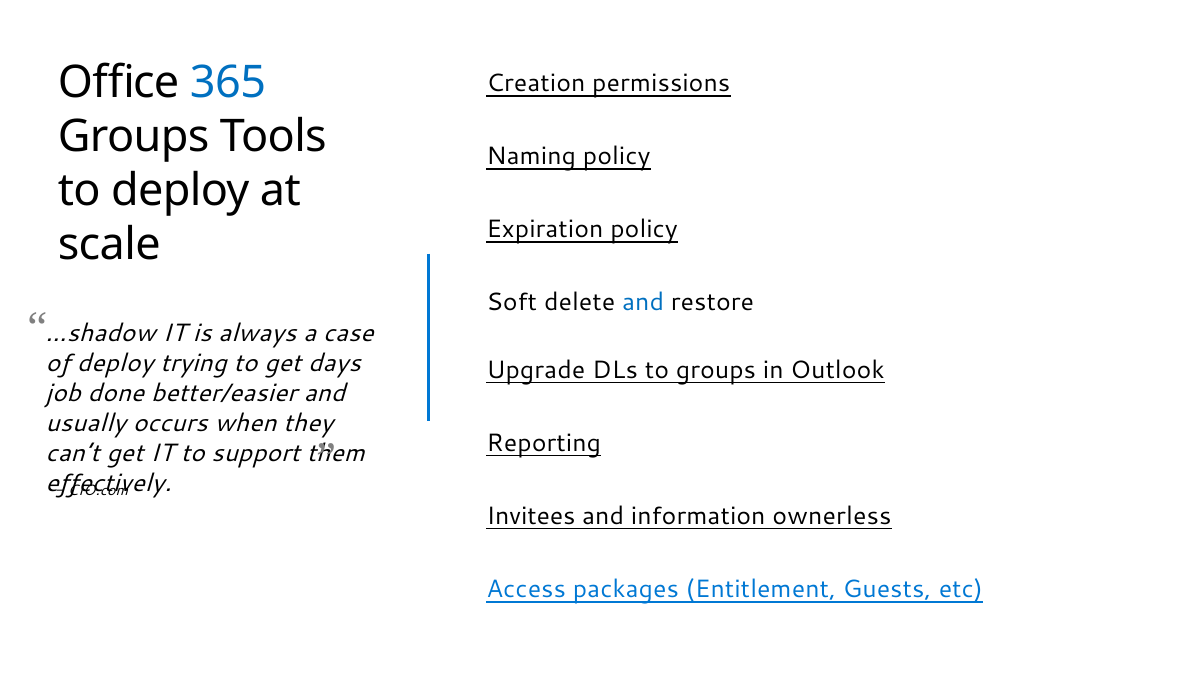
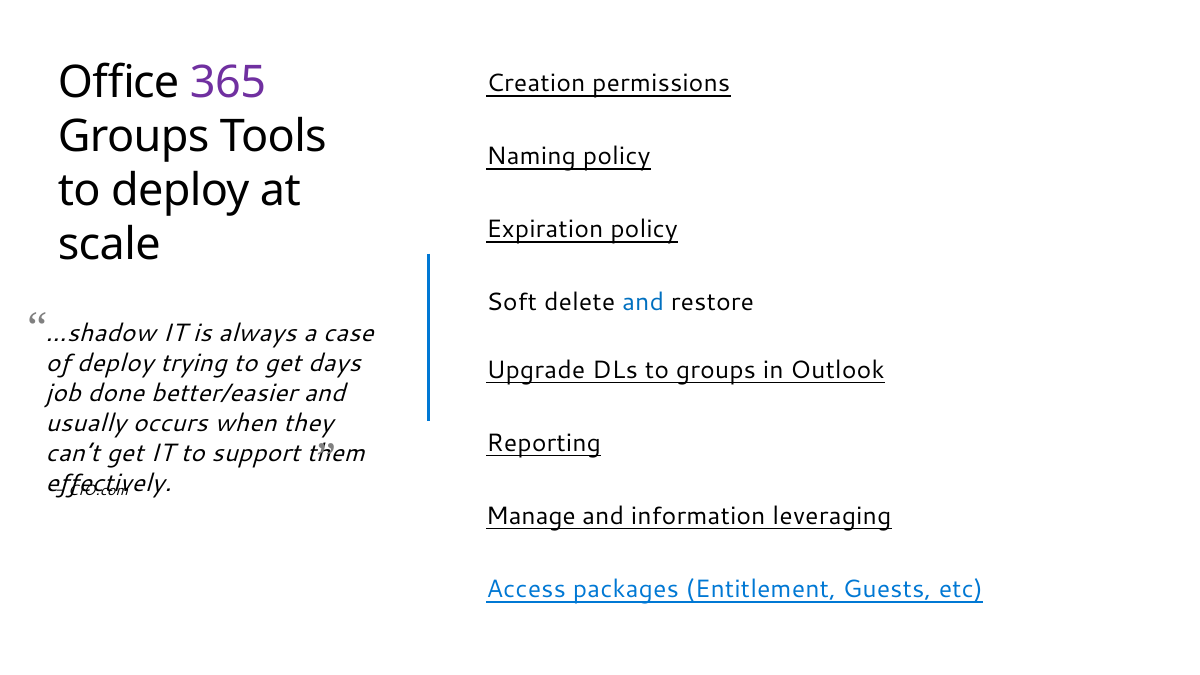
365 colour: blue -> purple
Invitees: Invitees -> Manage
ownerless: ownerless -> leveraging
